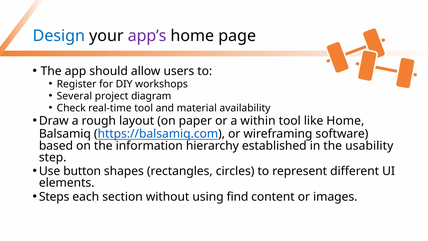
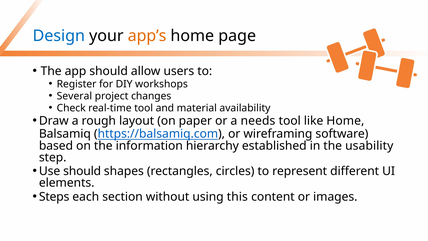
app’s colour: purple -> orange
diagram: diagram -> changes
within: within -> needs
Use button: button -> should
find: find -> this
